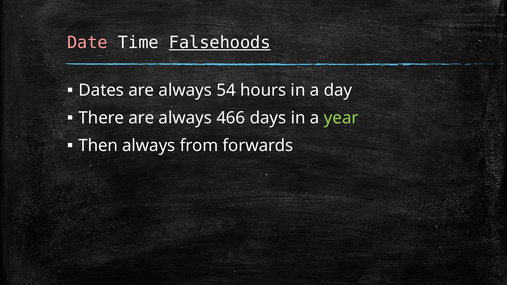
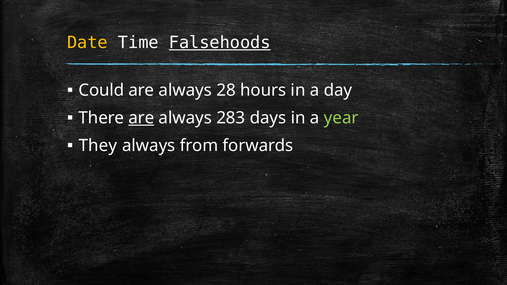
Date colour: pink -> yellow
Dates: Dates -> Could
54: 54 -> 28
are at (141, 118) underline: none -> present
466: 466 -> 283
Then: Then -> They
